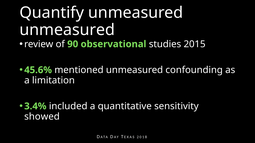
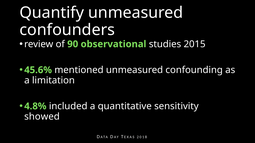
unmeasured at (67, 30): unmeasured -> confounders
3.4%: 3.4% -> 4.8%
